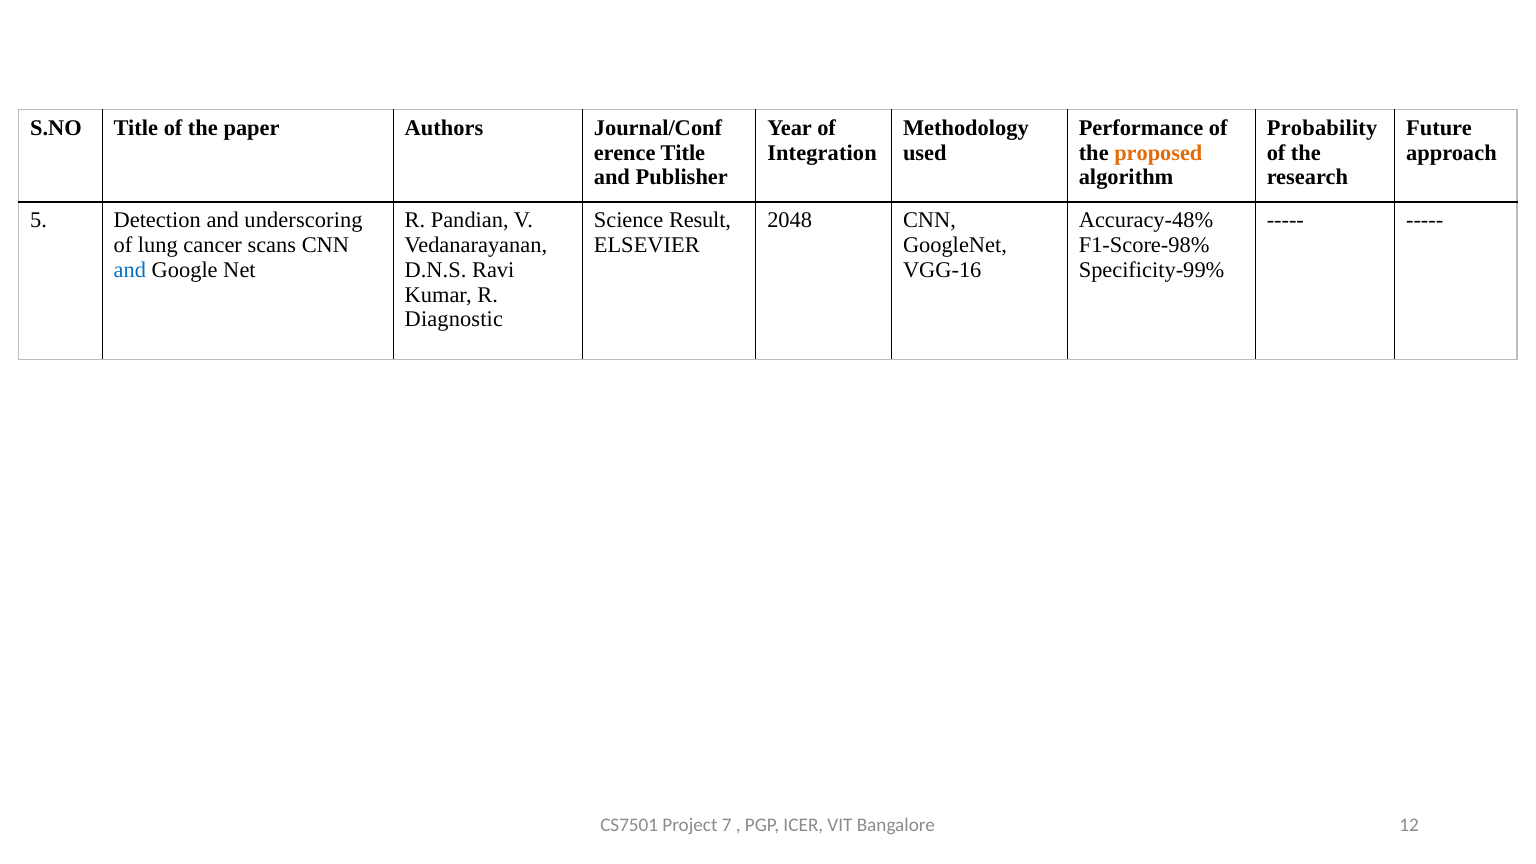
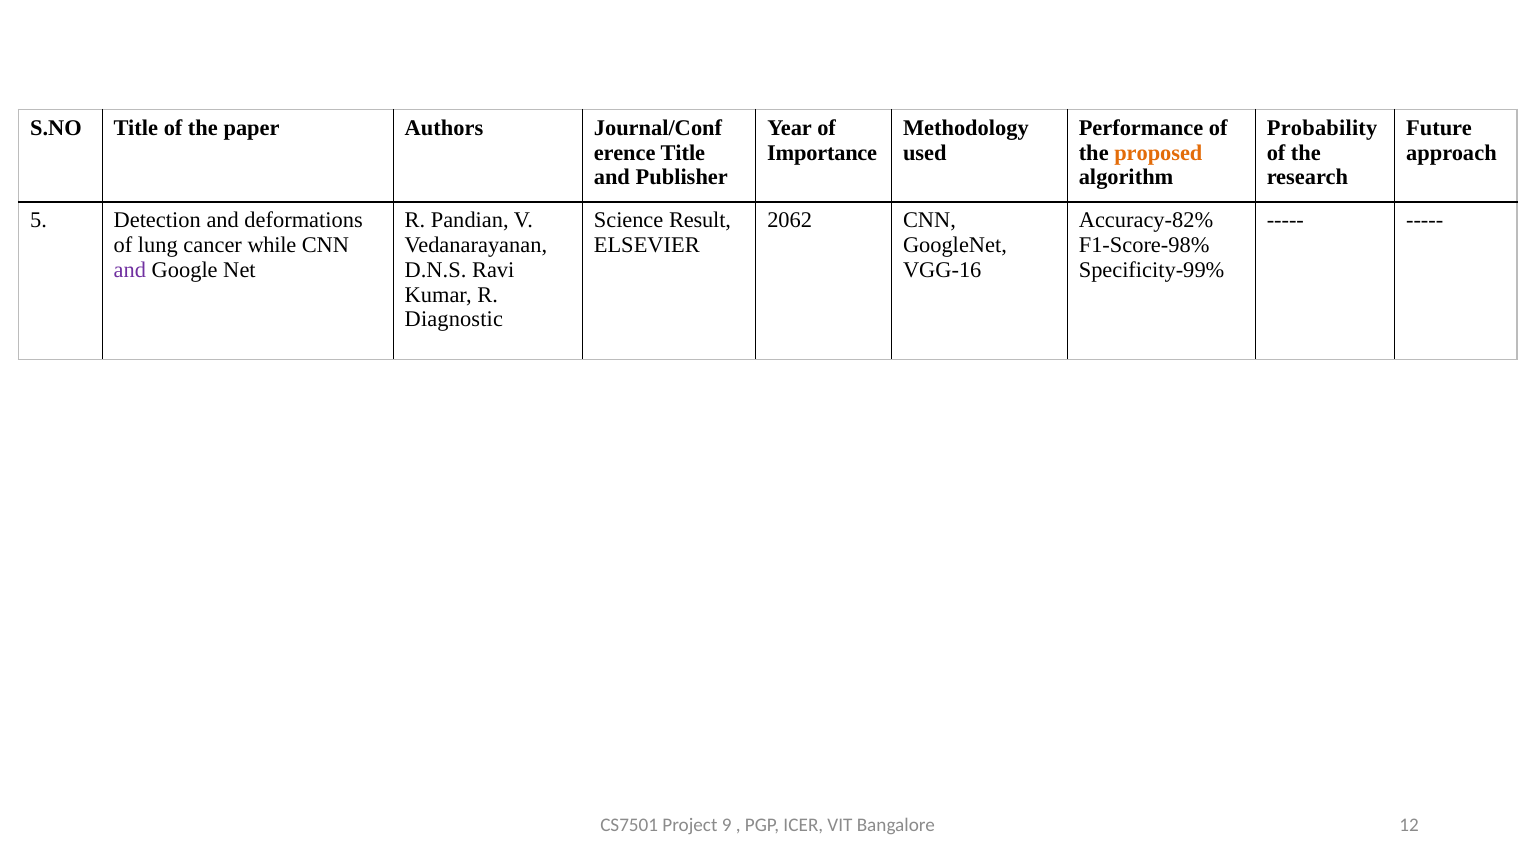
Integration: Integration -> Importance
underscoring: underscoring -> deformations
2048: 2048 -> 2062
Accuracy-48%: Accuracy-48% -> Accuracy-82%
scans: scans -> while
and at (130, 270) colour: blue -> purple
7: 7 -> 9
